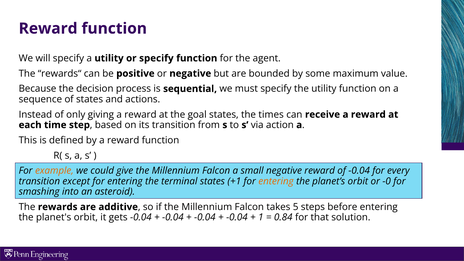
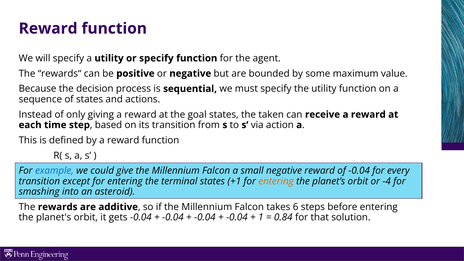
times: times -> taken
example colour: orange -> blue
-0: -0 -> -4
5: 5 -> 6
